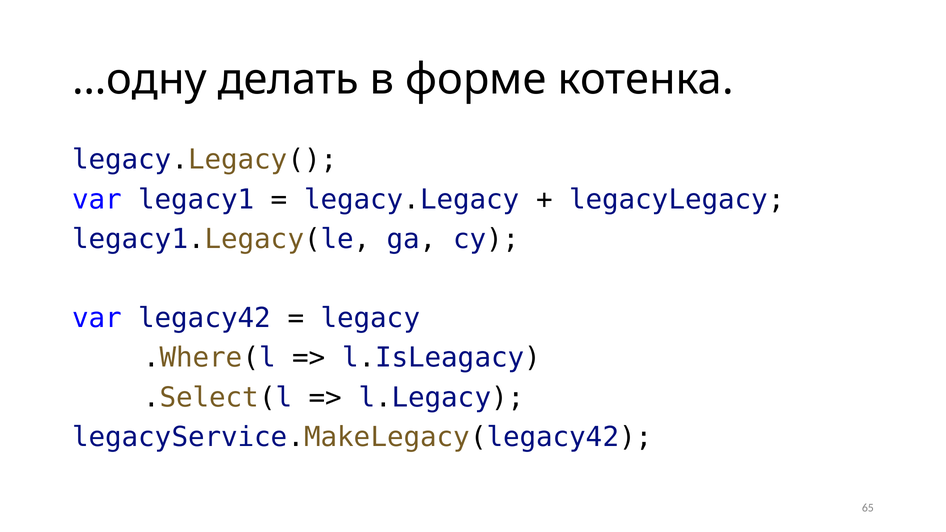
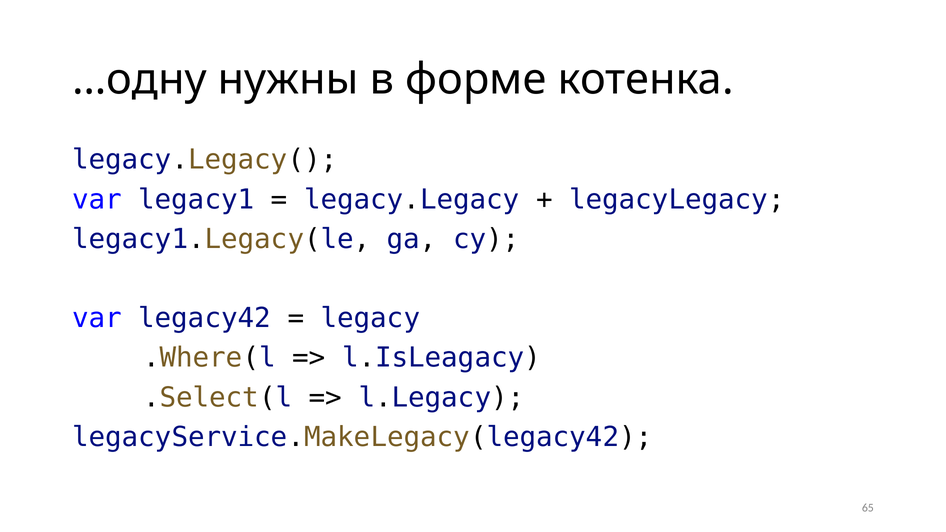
делать: делать -> нужны
